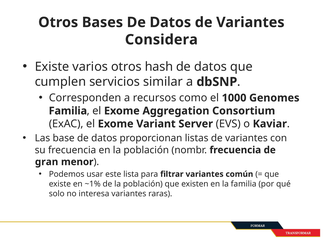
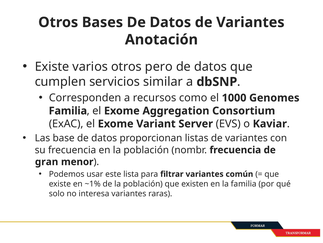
Considera: Considera -> Anotación
hash: hash -> pero
